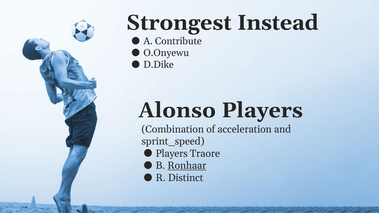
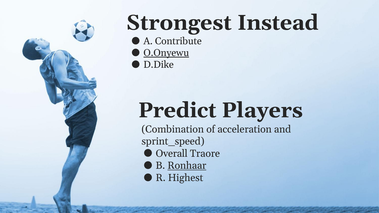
O.Onyewu underline: none -> present
Alonso: Alonso -> Predict
Players at (172, 154): Players -> Overall
Distinct: Distinct -> Highest
